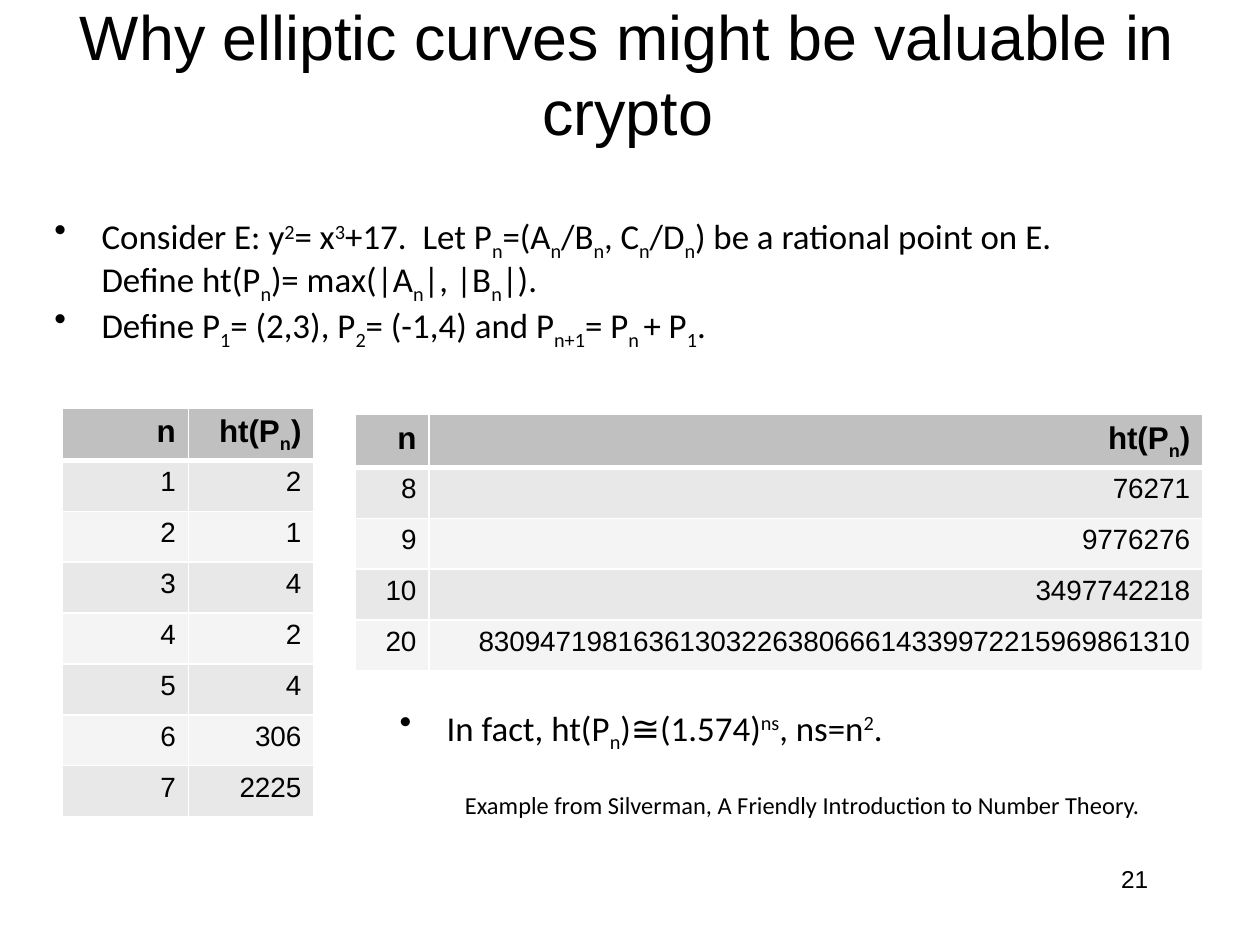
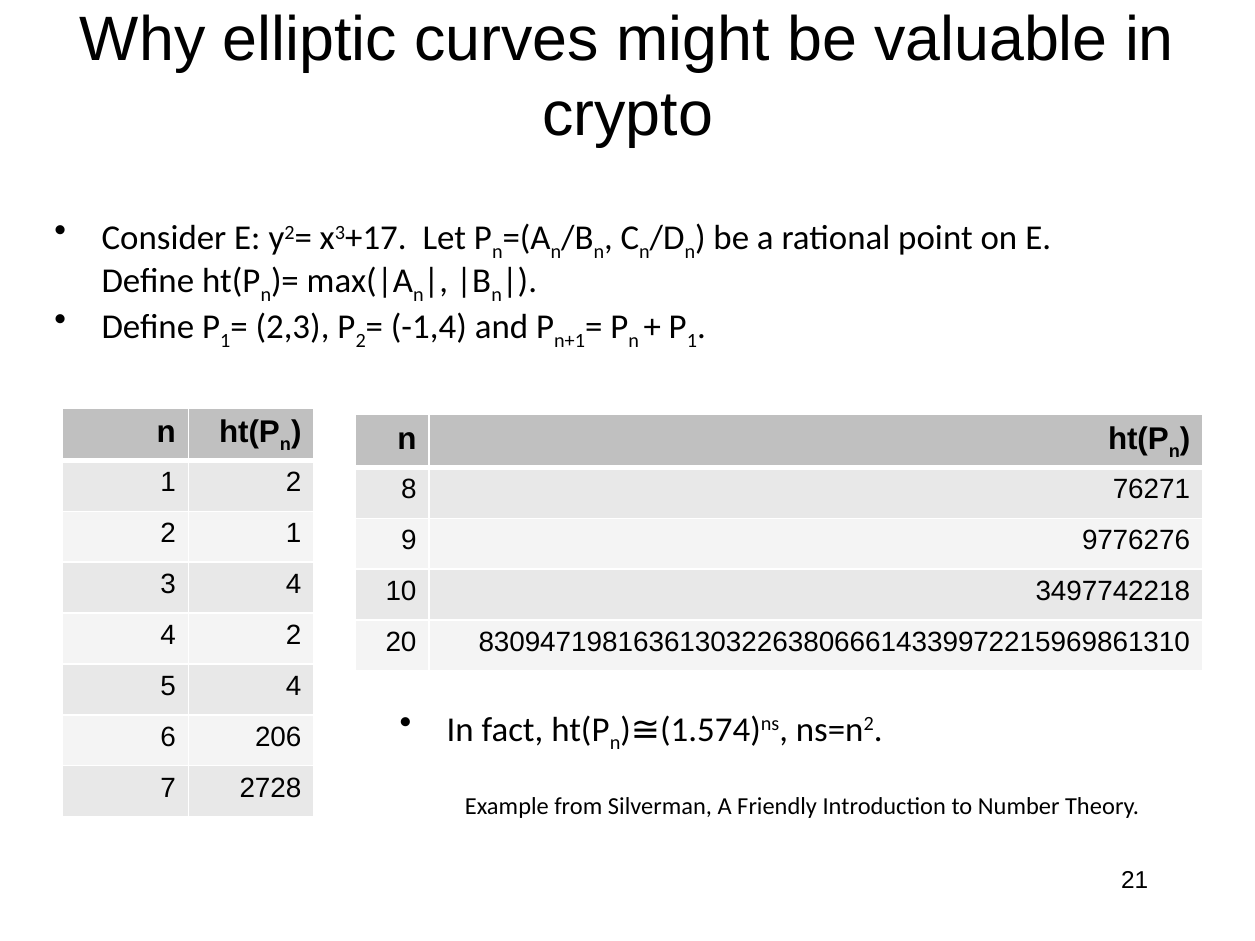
306: 306 -> 206
2225: 2225 -> 2728
